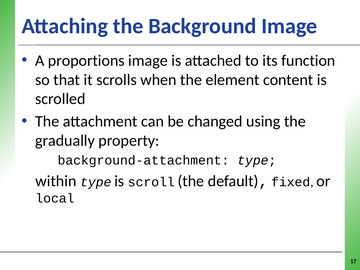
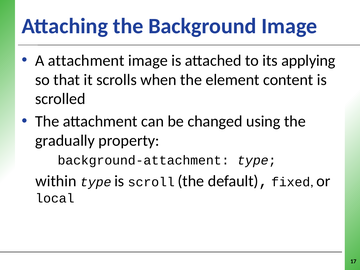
A proportions: proportions -> attachment
function: function -> applying
